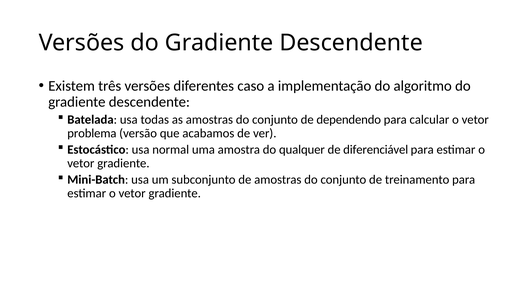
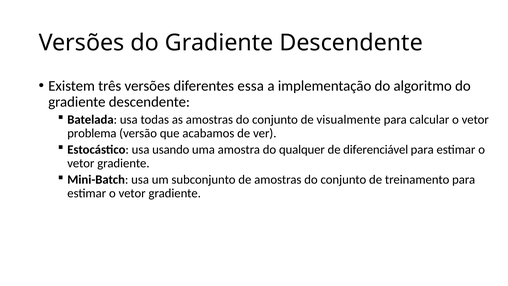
caso: caso -> essa
dependendo: dependendo -> visualmente
normal: normal -> usando
